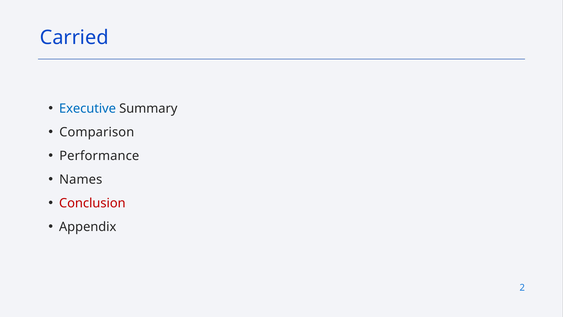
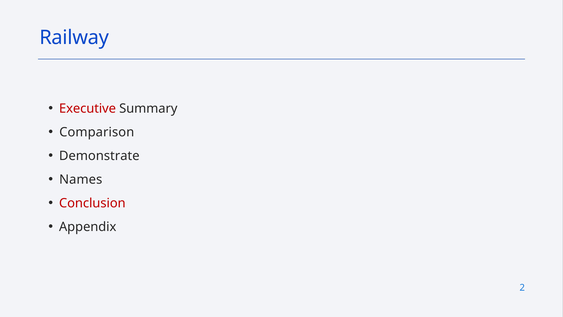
Carried: Carried -> Railway
Executive colour: blue -> red
Performance: Performance -> Demonstrate
